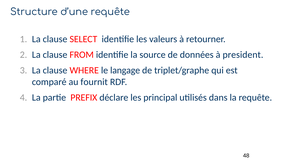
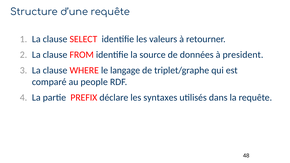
fournit: fournit -> people
principal: principal -> syntaxes
